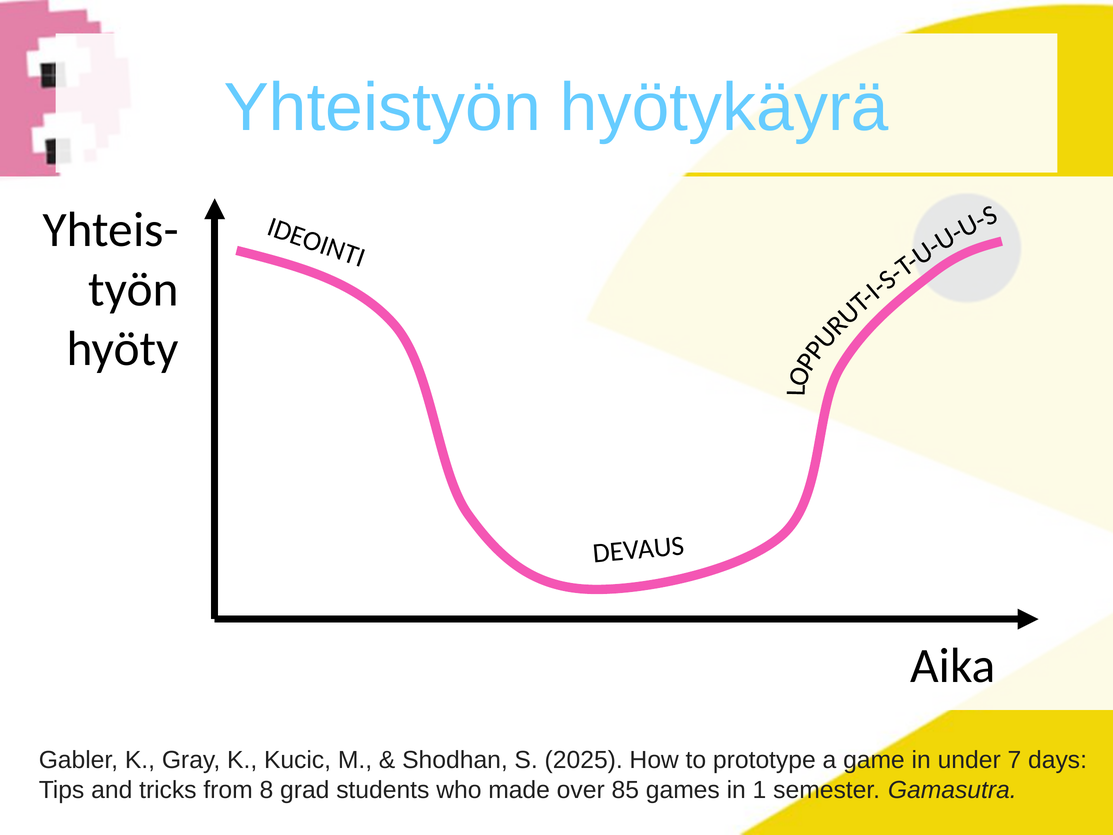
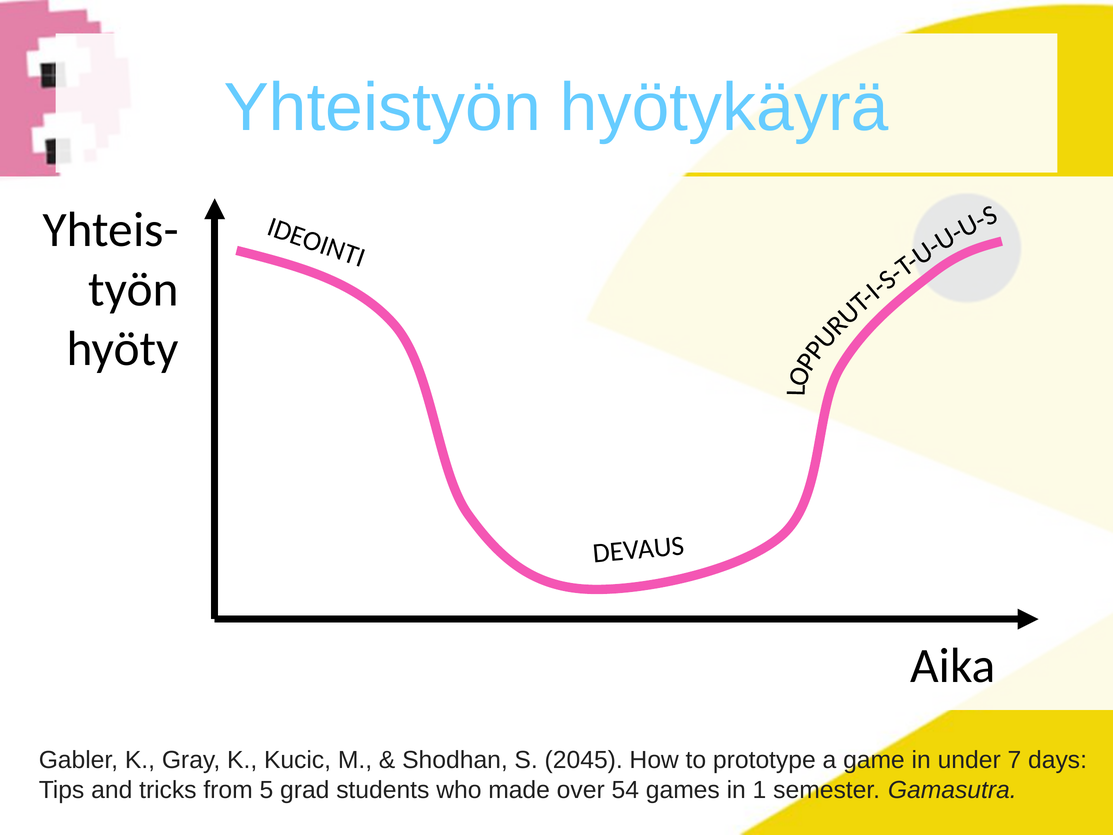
2025: 2025 -> 2045
8: 8 -> 5
85: 85 -> 54
